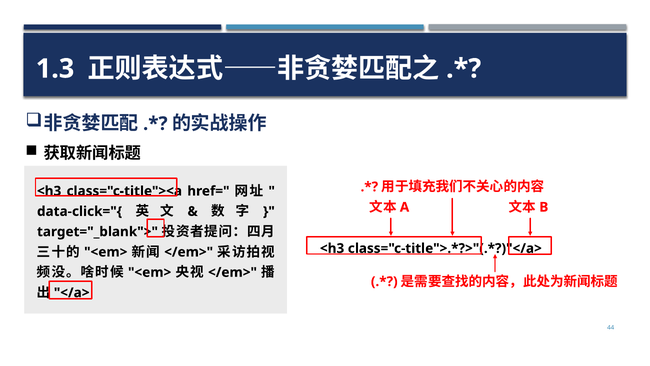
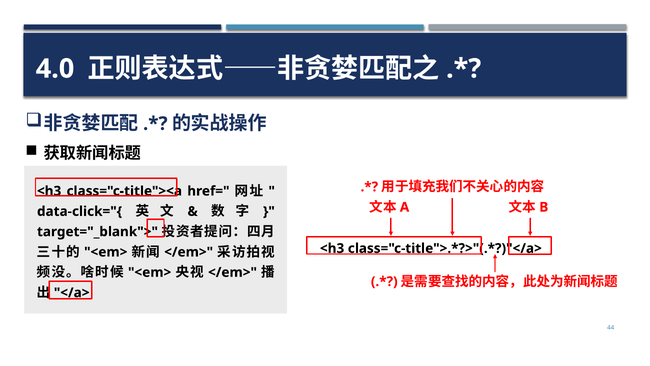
1.3: 1.3 -> 4.0
